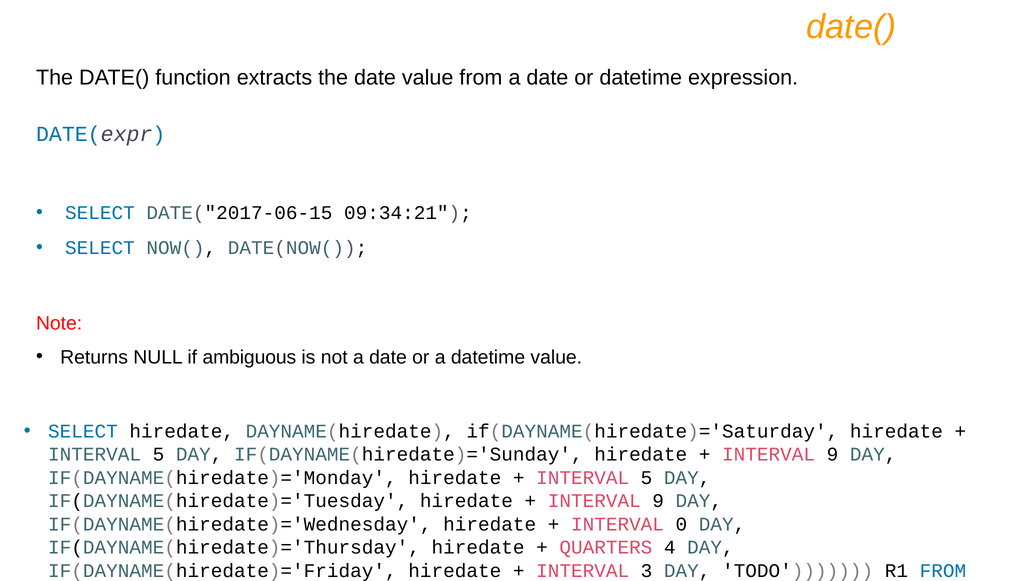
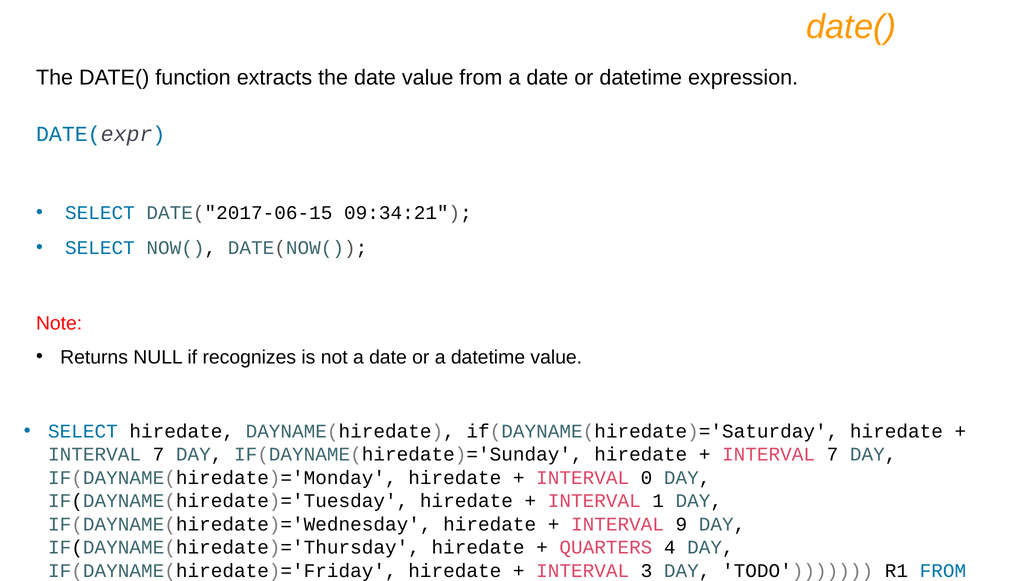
ambiguous: ambiguous -> recognizes
5 at (158, 454): 5 -> 7
9 at (832, 454): 9 -> 7
5 at (647, 478): 5 -> 0
9 at (658, 501): 9 -> 1
0: 0 -> 9
